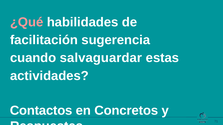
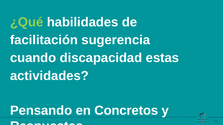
¿Qué colour: pink -> light green
salvaguardar: salvaguardar -> discapacidad
Contactos: Contactos -> Pensando
